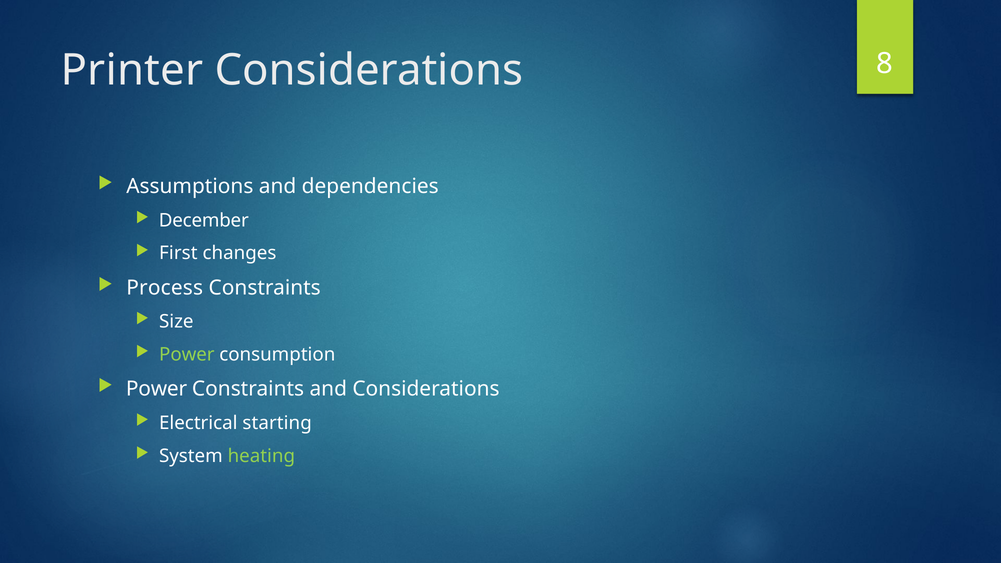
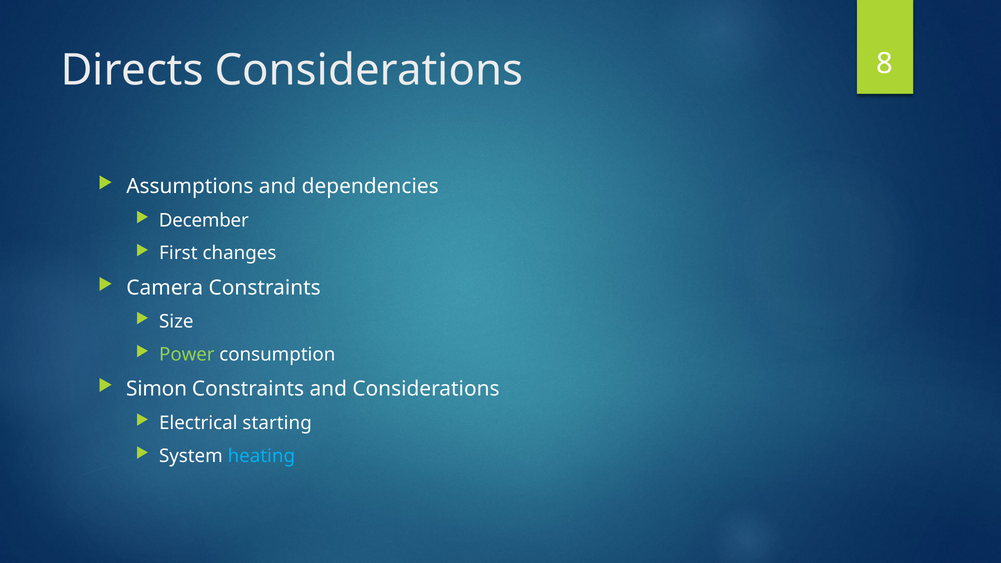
Printer: Printer -> Directs
Process: Process -> Camera
Power at (157, 389): Power -> Simon
heating colour: light green -> light blue
